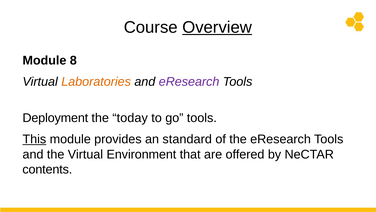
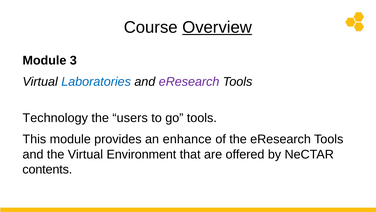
8: 8 -> 3
Laboratories colour: orange -> blue
Deployment: Deployment -> Technology
today: today -> users
This underline: present -> none
standard: standard -> enhance
